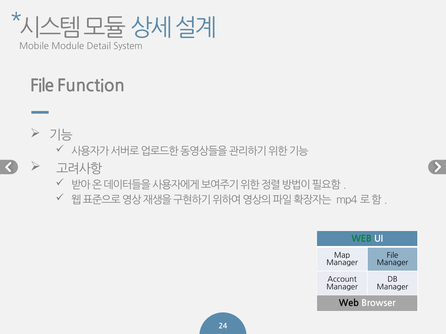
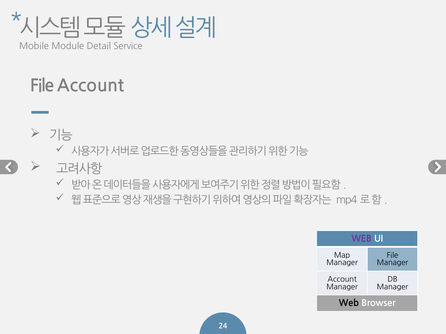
System: System -> Service
File Function: Function -> Account
WEB at (362, 239) colour: green -> purple
